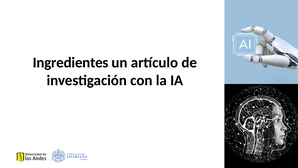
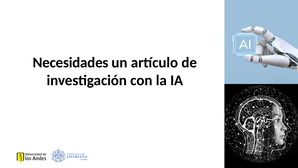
Ingredientes: Ingredientes -> Necesidades
